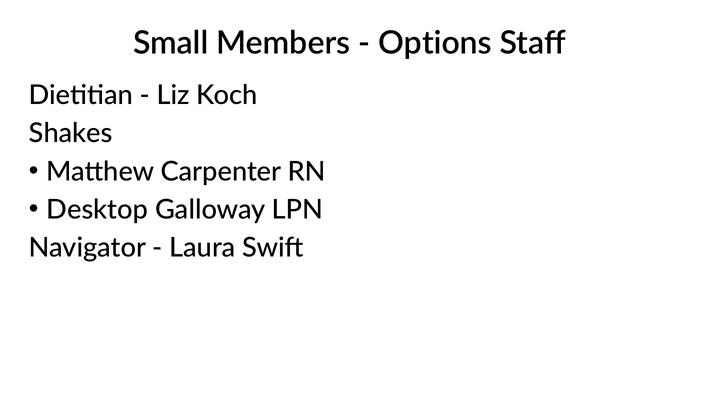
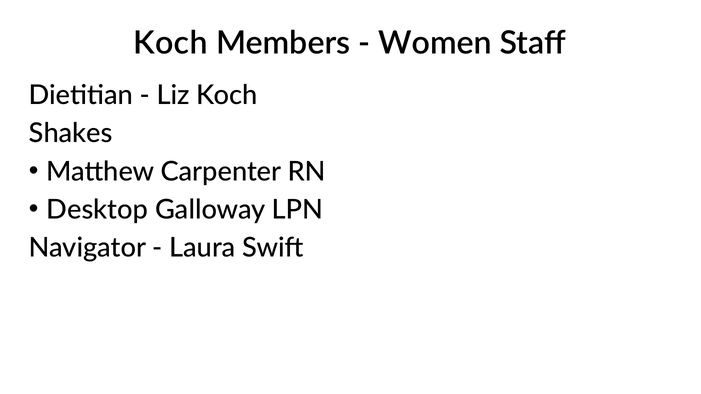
Small at (171, 43): Small -> Koch
Options: Options -> Women
